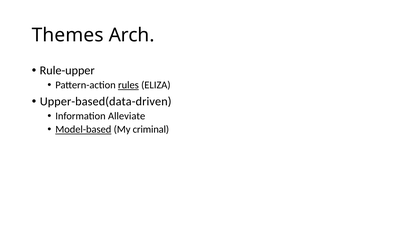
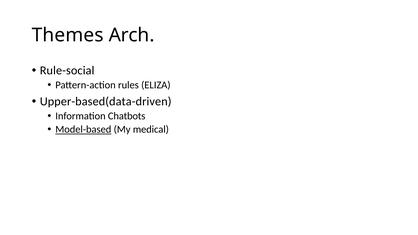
Rule-upper: Rule-upper -> Rule-social
rules underline: present -> none
Alleviate: Alleviate -> Chatbots
criminal: criminal -> medical
